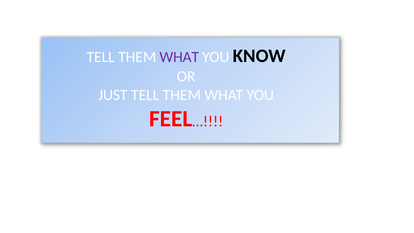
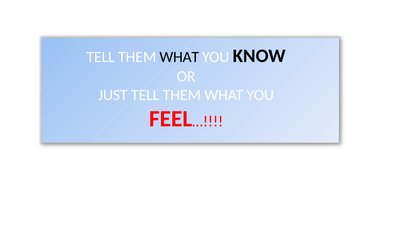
WHAT at (179, 57) colour: purple -> black
